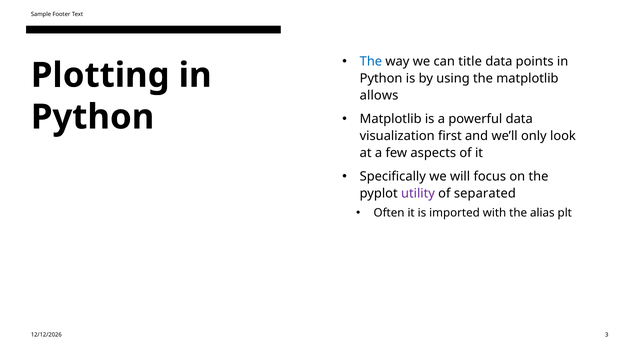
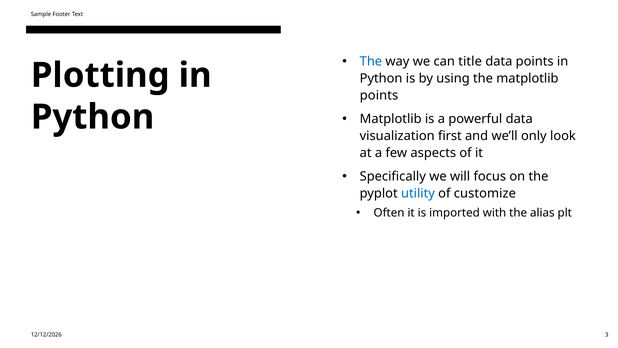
allows at (379, 96): allows -> points
utility colour: purple -> blue
separated: separated -> customize
